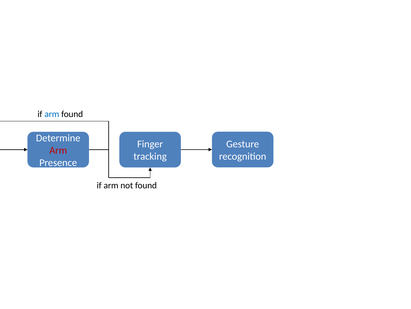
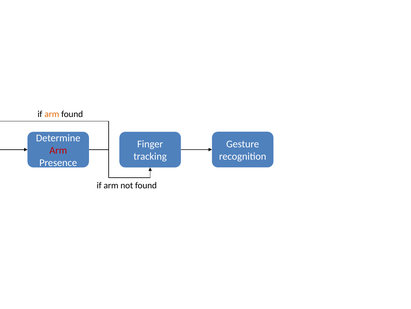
arm at (52, 114) colour: blue -> orange
